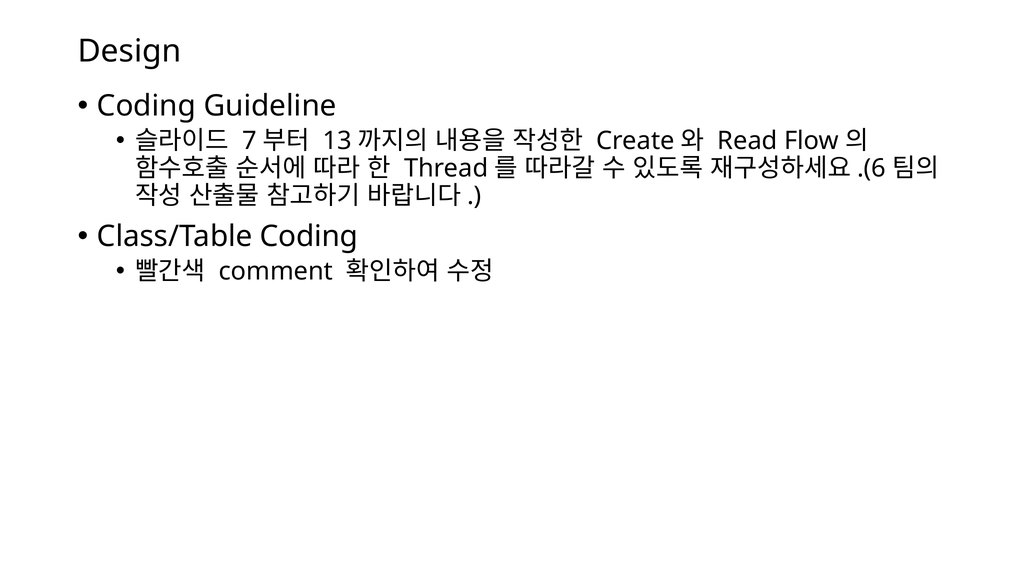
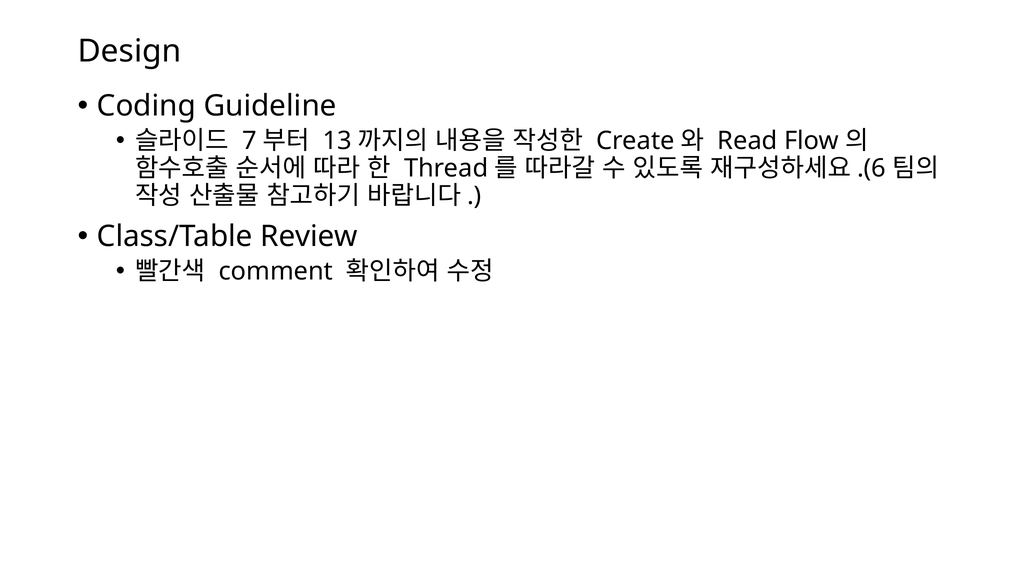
Class/Table Coding: Coding -> Review
